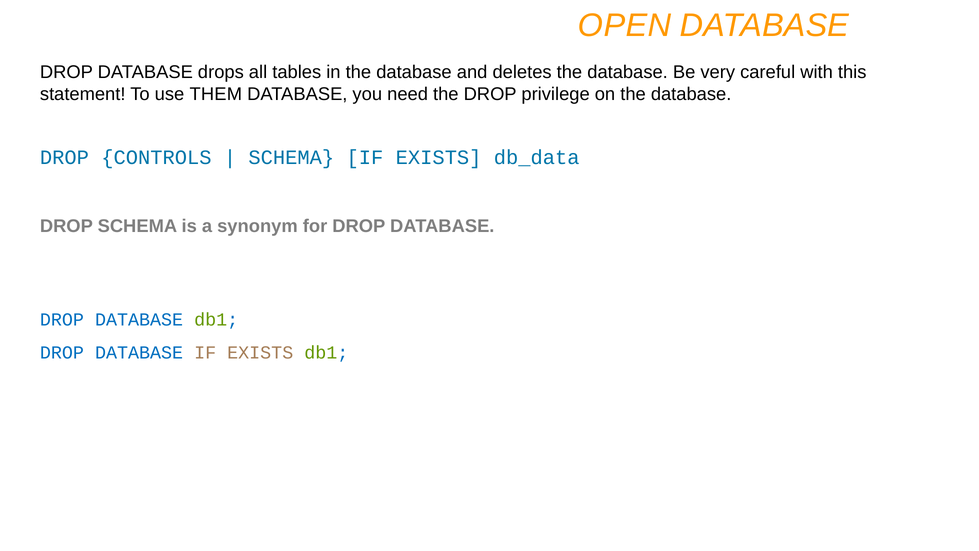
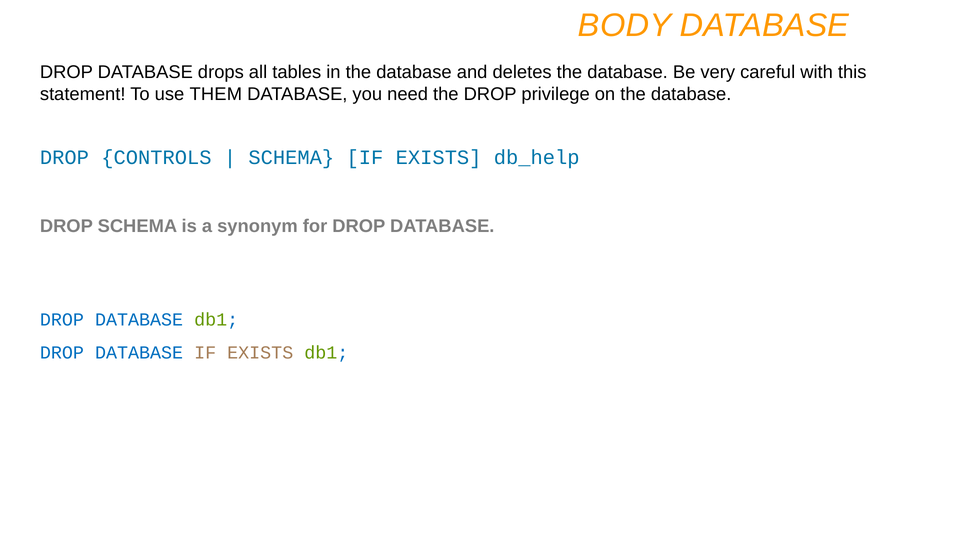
OPEN: OPEN -> BODY
db_data: db_data -> db_help
